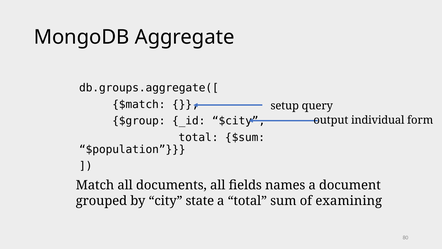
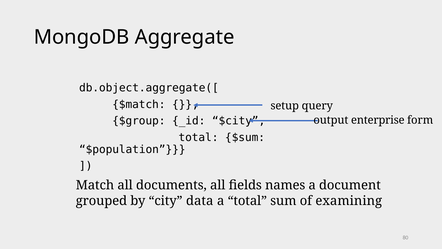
db.groups.aggregate([: db.groups.aggregate([ -> db.object.aggregate([
individual: individual -> enterprise
state: state -> data
